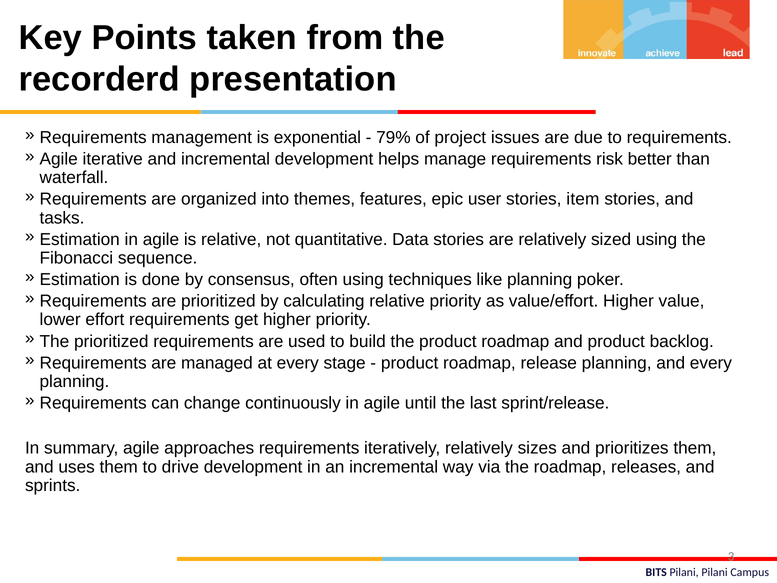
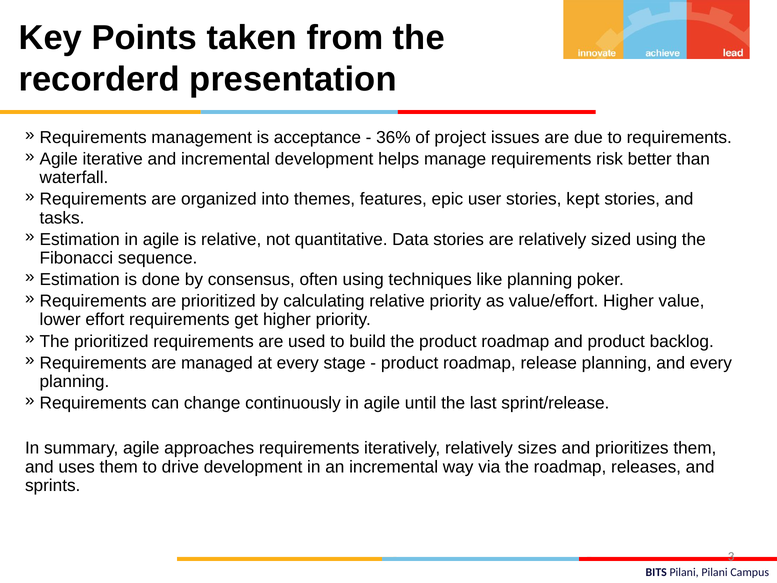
exponential: exponential -> acceptance
79%: 79% -> 36%
item: item -> kept
